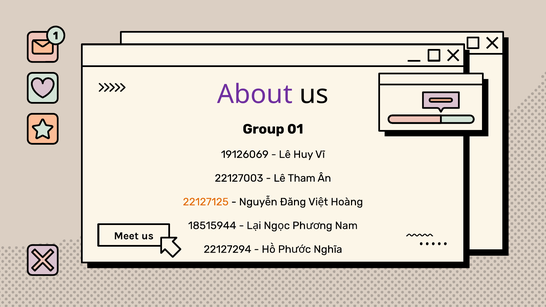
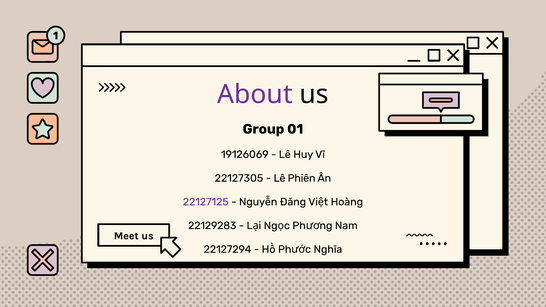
22127003: 22127003 -> 22127305
Tham: Tham -> Phiên
22127125 colour: orange -> purple
18515944: 18515944 -> 22129283
